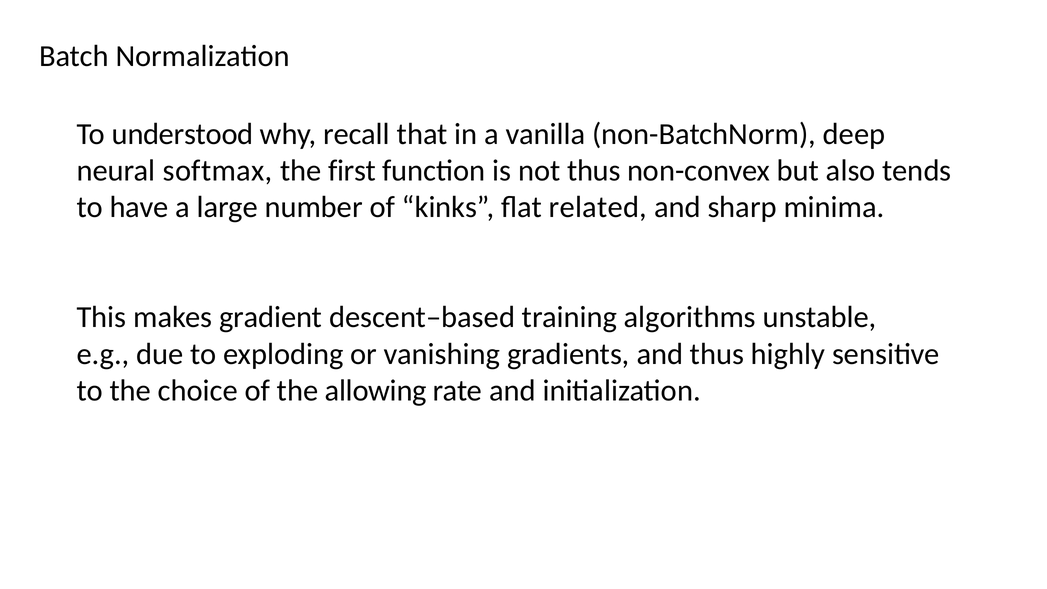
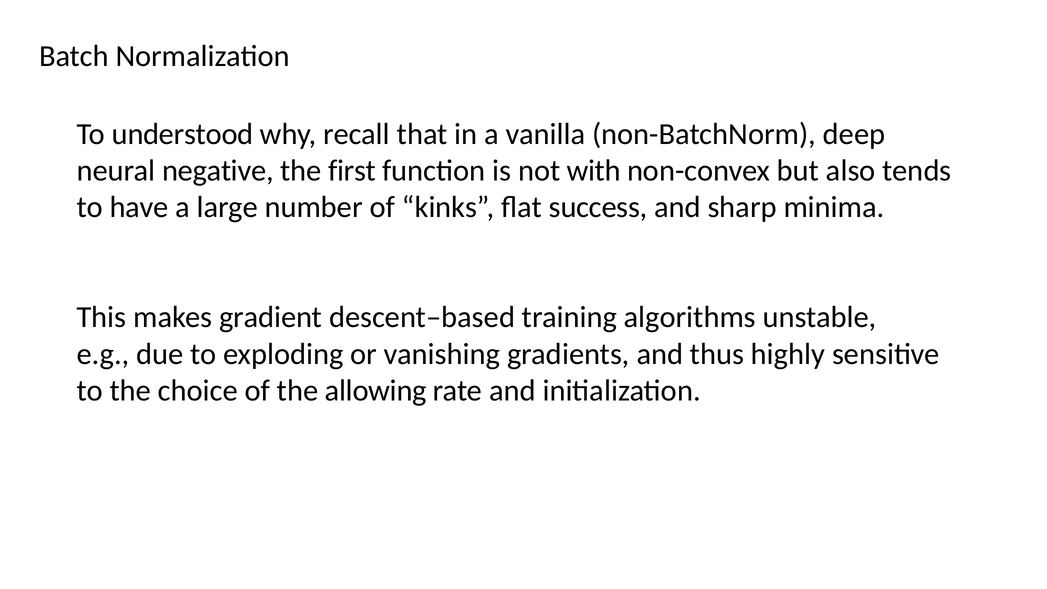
softmax: softmax -> negative
not thus: thus -> with
related: related -> success
